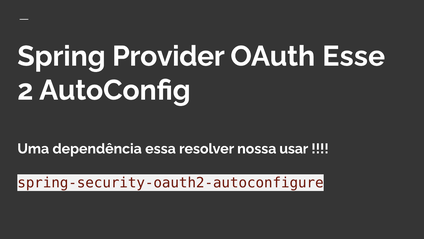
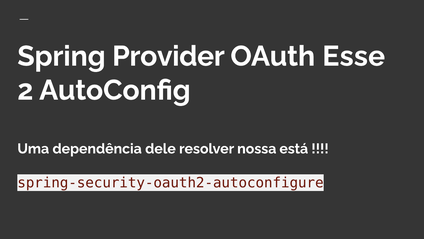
essa: essa -> dele
usar: usar -> está
